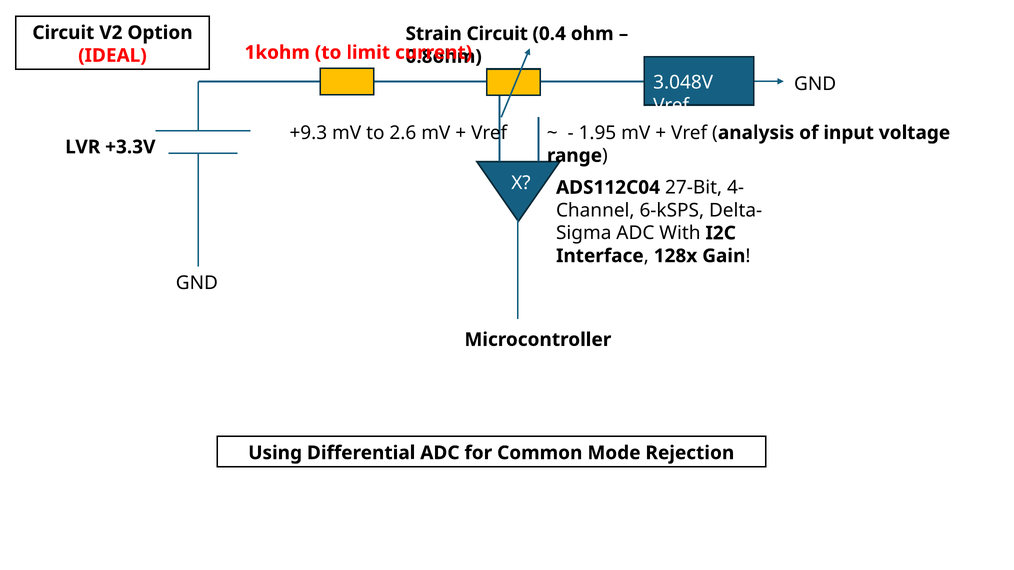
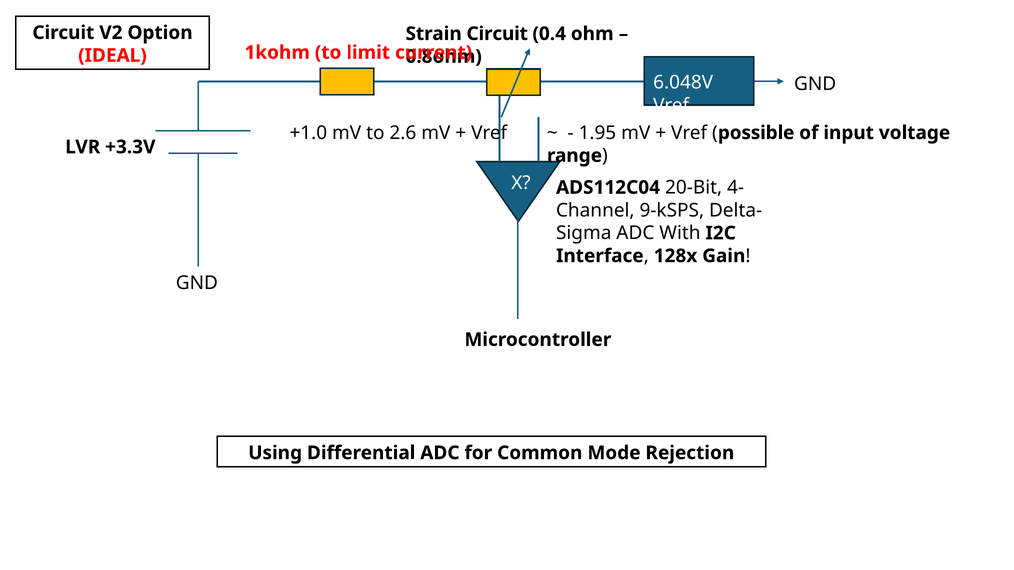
3.048V: 3.048V -> 6.048V
+9.3: +9.3 -> +1.0
analysis: analysis -> possible
27-Bit: 27-Bit -> 20-Bit
6-kSPS: 6-kSPS -> 9-kSPS
